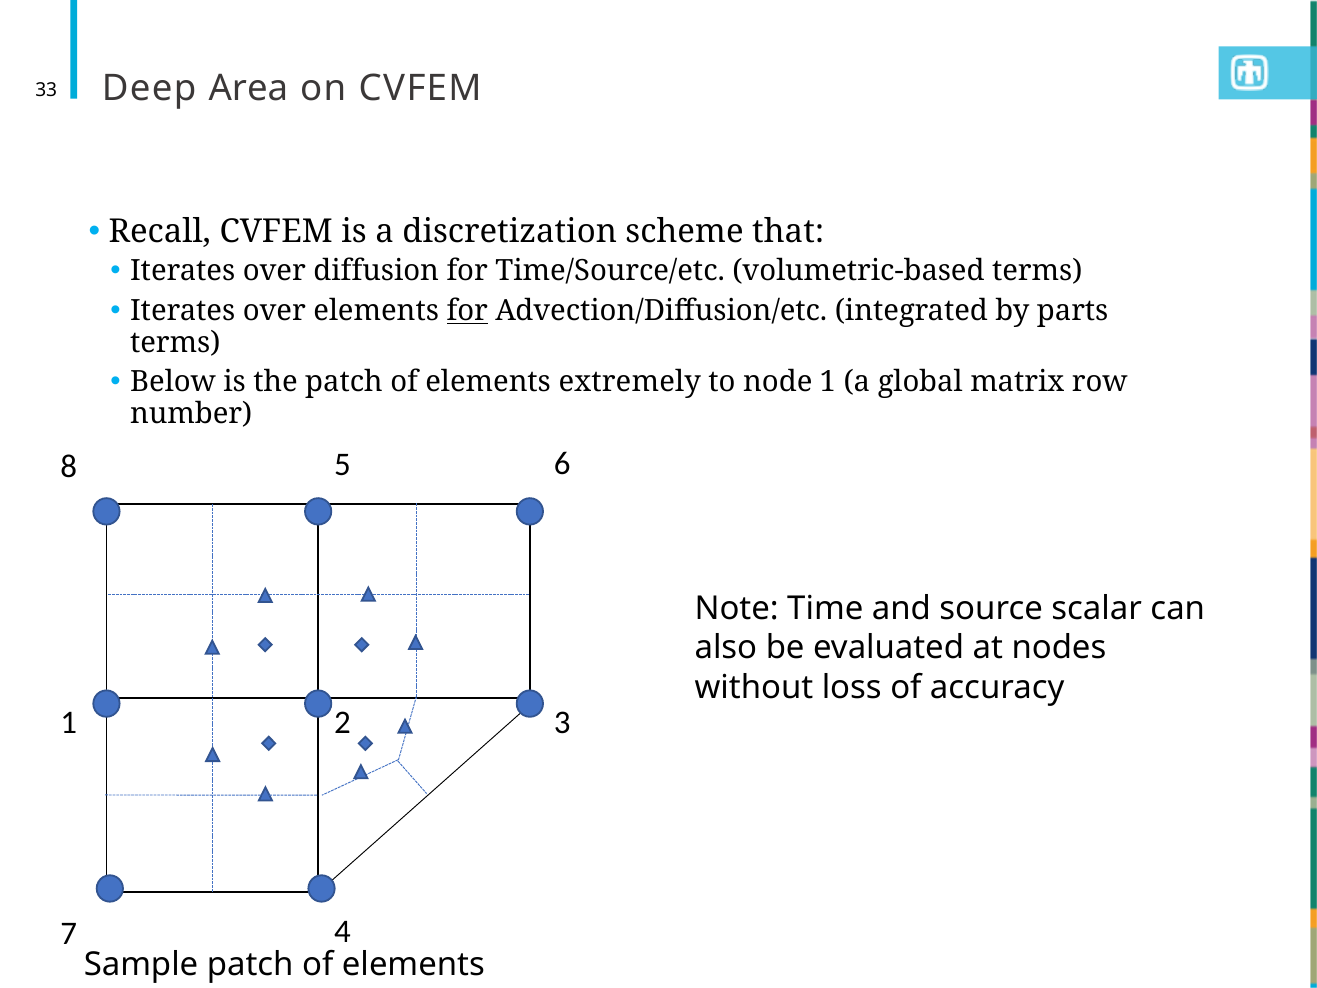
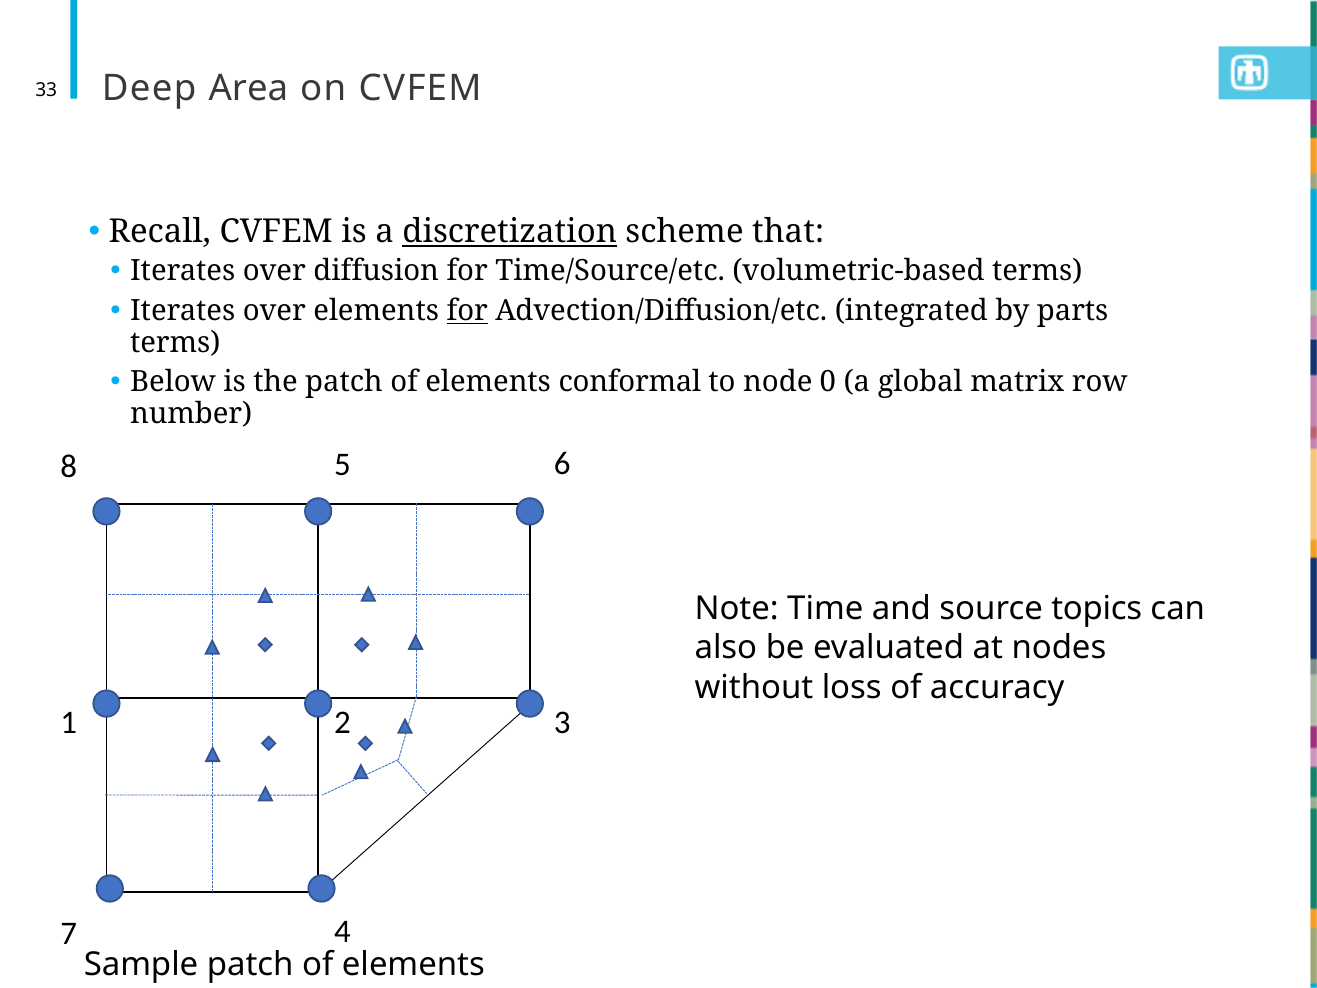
discretization underline: none -> present
extremely: extremely -> conformal
node 1: 1 -> 0
scalar: scalar -> topics
